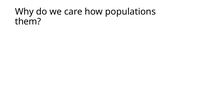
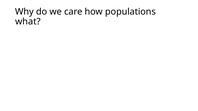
them: them -> what
